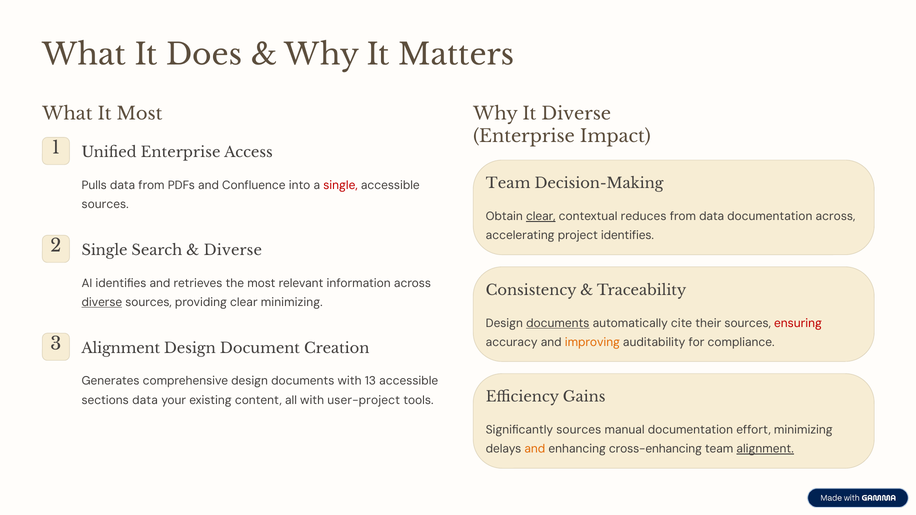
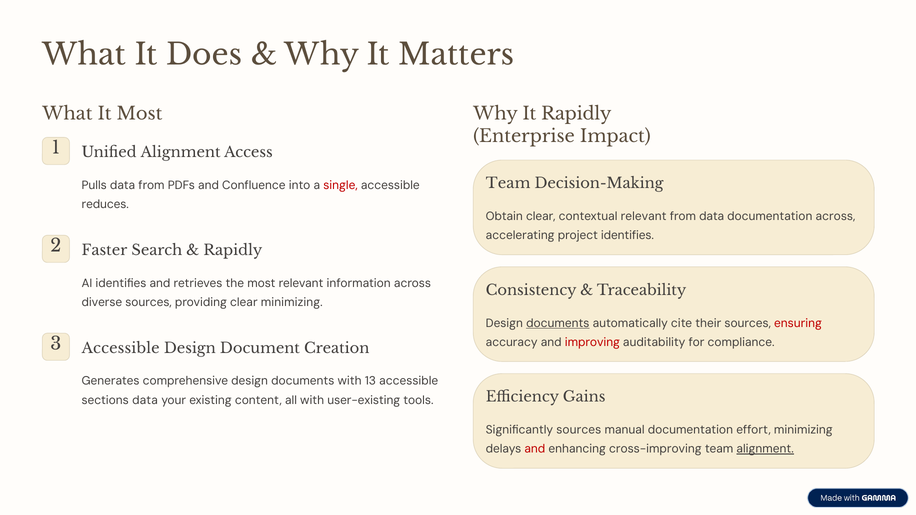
It Diverse: Diverse -> Rapidly
Unified Enterprise: Enterprise -> Alignment
sources at (105, 204): sources -> reduces
clear at (541, 216) underline: present -> none
contextual reduces: reduces -> relevant
2 Single: Single -> Faster
Diverse at (233, 250): Diverse -> Rapidly
diverse at (102, 302) underline: present -> none
3 Alignment: Alignment -> Accessible
improving colour: orange -> red
user-project: user-project -> user-existing
and at (535, 449) colour: orange -> red
cross-enhancing: cross-enhancing -> cross-improving
